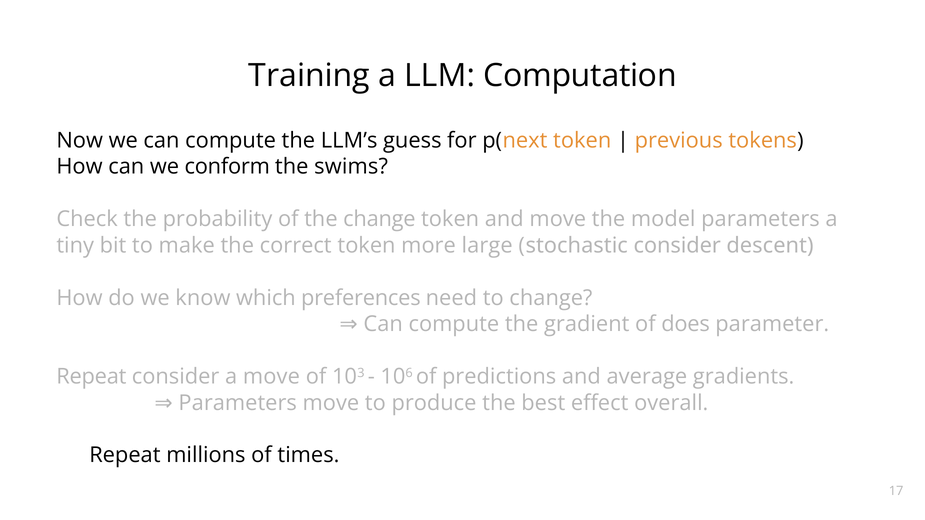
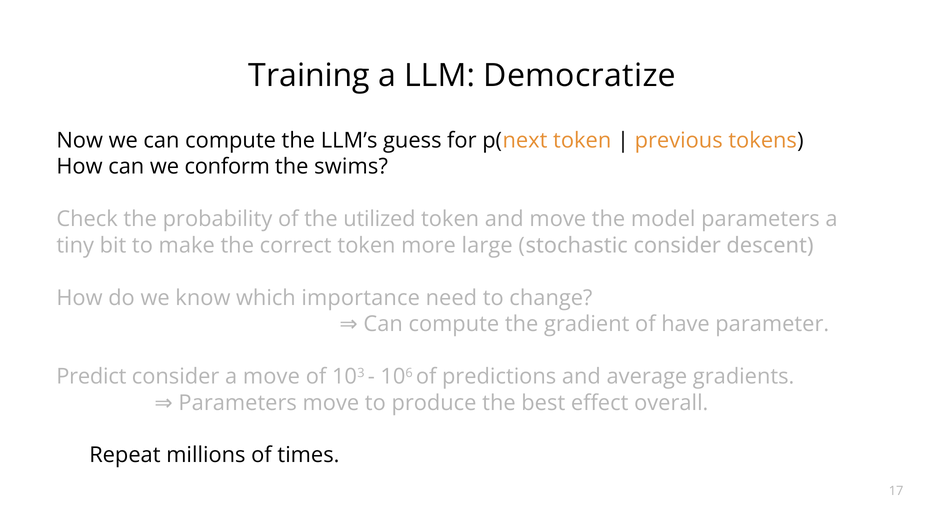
Computation: Computation -> Democratize
the change: change -> utilized
preferences: preferences -> importance
does: does -> have
Repeat at (91, 377): Repeat -> Predict
